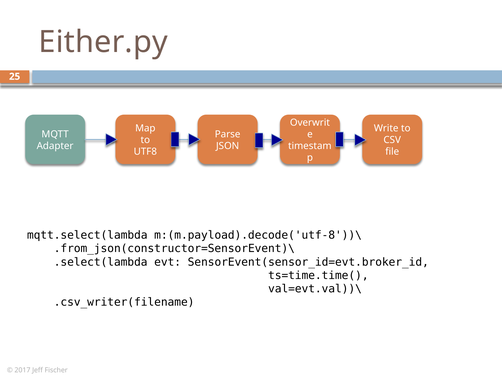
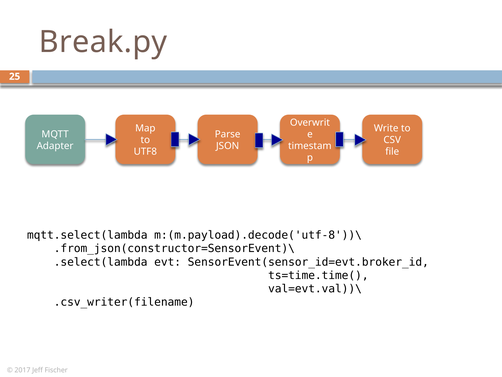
Either.py: Either.py -> Break.py
